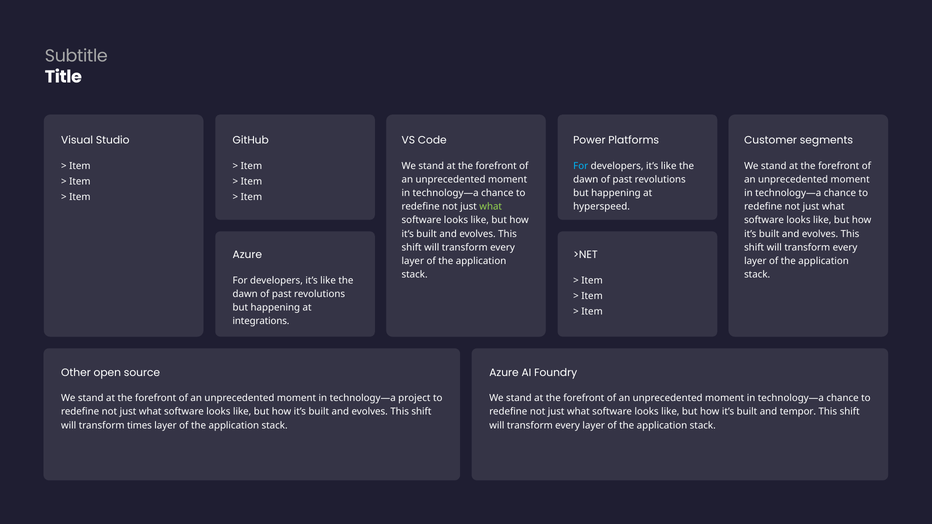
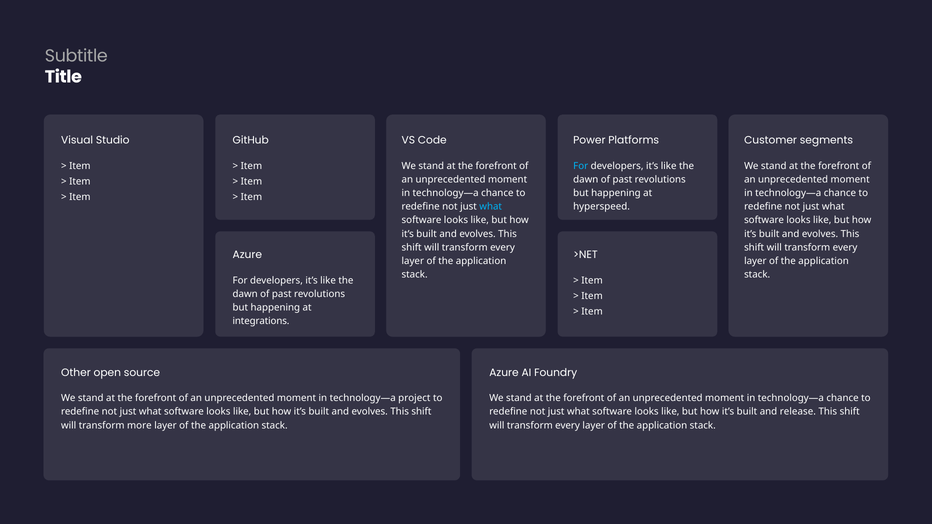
what at (491, 207) colour: light green -> light blue
tempor: tempor -> release
times: times -> more
